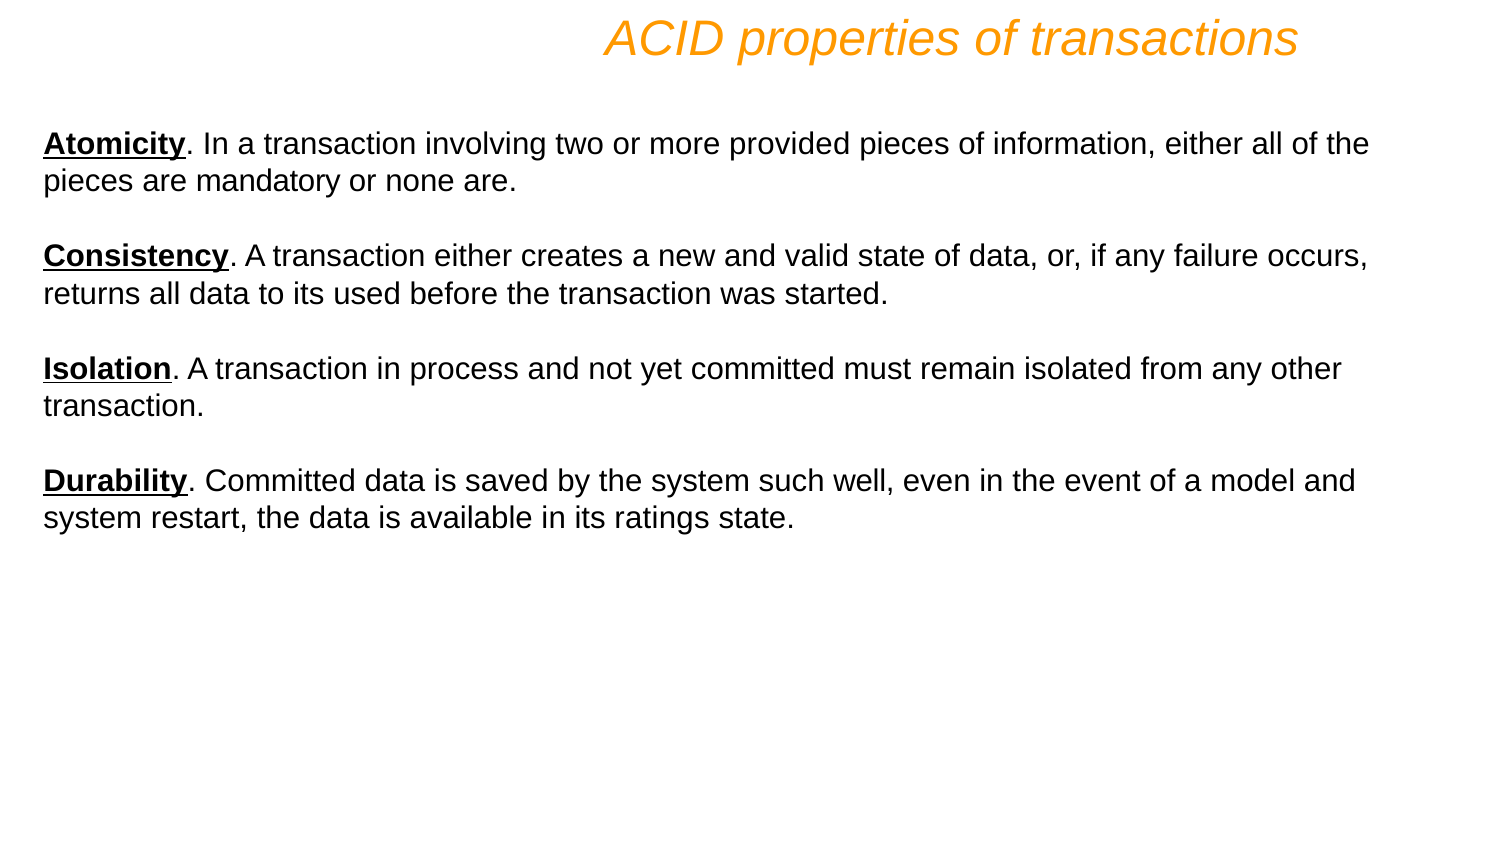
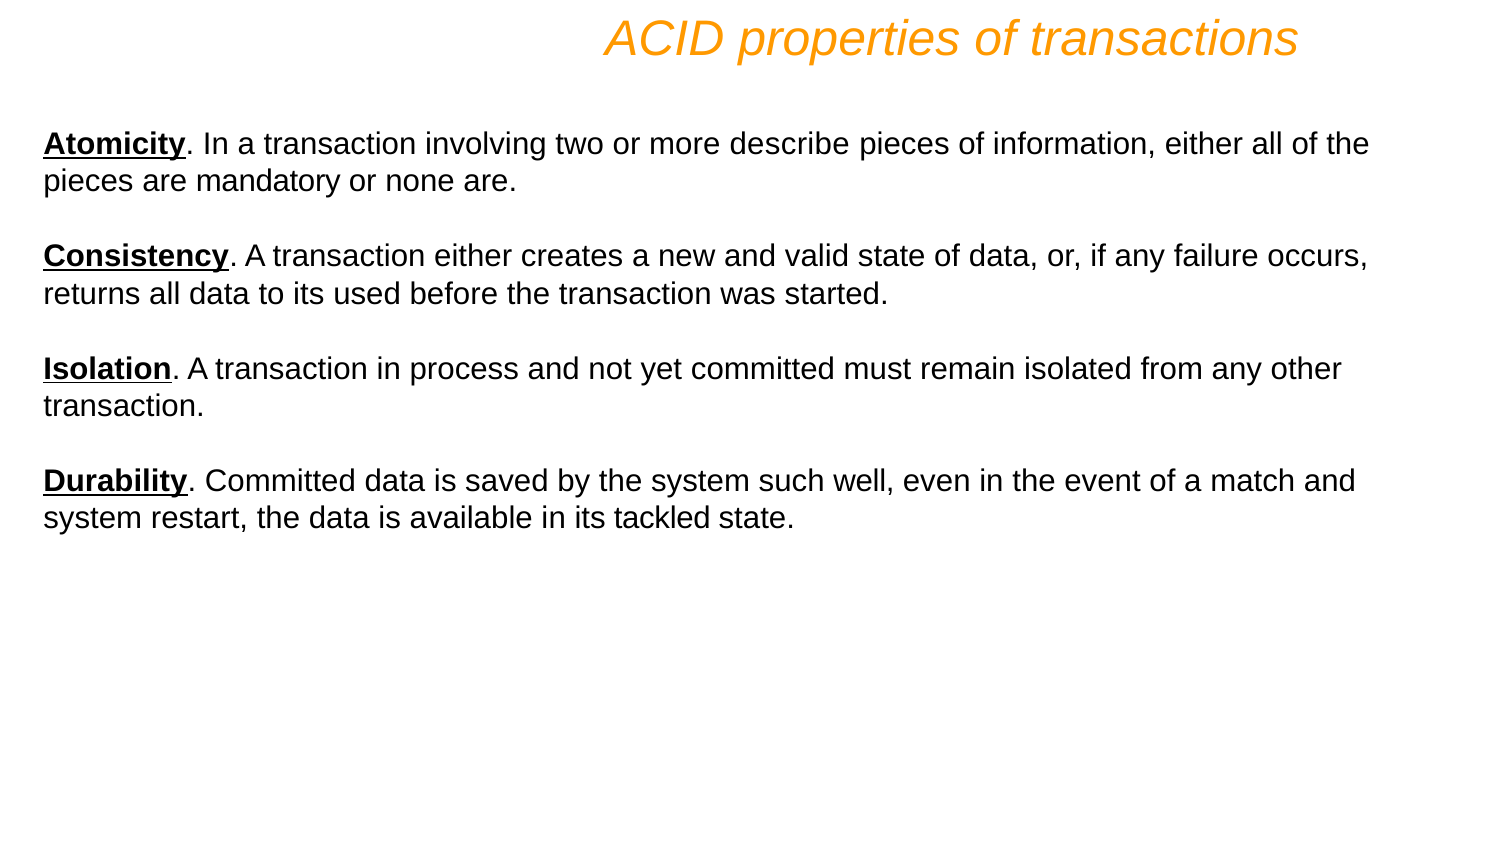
provided: provided -> describe
model: model -> match
ratings: ratings -> tackled
